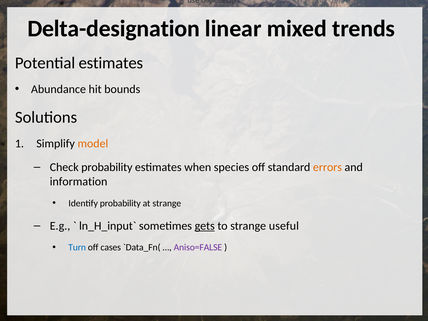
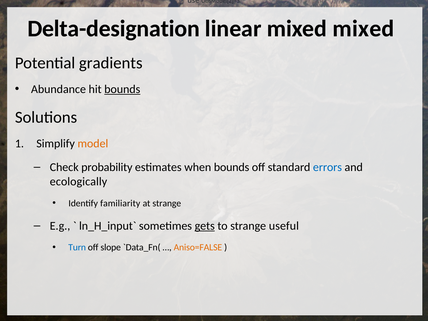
mixed trends: trends -> mixed
Potential estimates: estimates -> gradients
bounds at (122, 89) underline: none -> present
when species: species -> bounds
errors colour: orange -> blue
information: information -> ecologically
Identify probability: probability -> familiarity
cases: cases -> slope
Aniso=FALSE colour: purple -> orange
